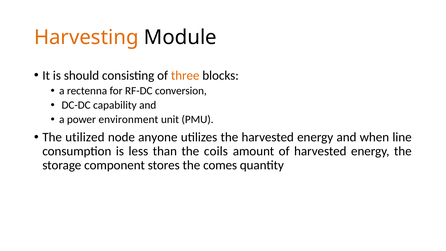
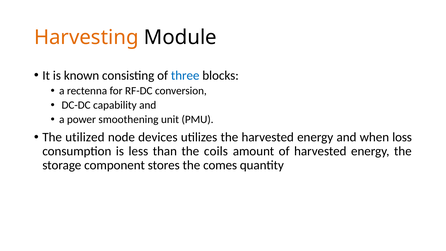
should: should -> known
three colour: orange -> blue
environment: environment -> smoothening
anyone: anyone -> devices
line: line -> loss
